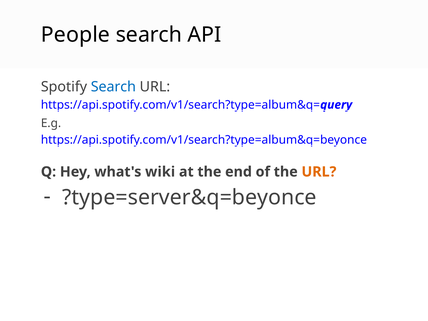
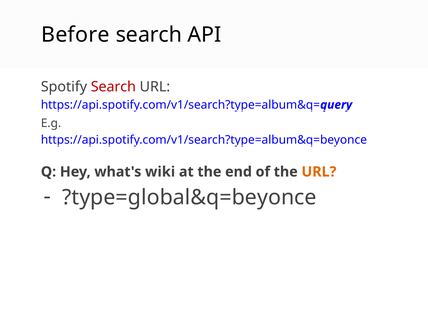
People: People -> Before
Search at (113, 87) colour: blue -> red
?type=server&q=beyonce: ?type=server&q=beyonce -> ?type=global&q=beyonce
